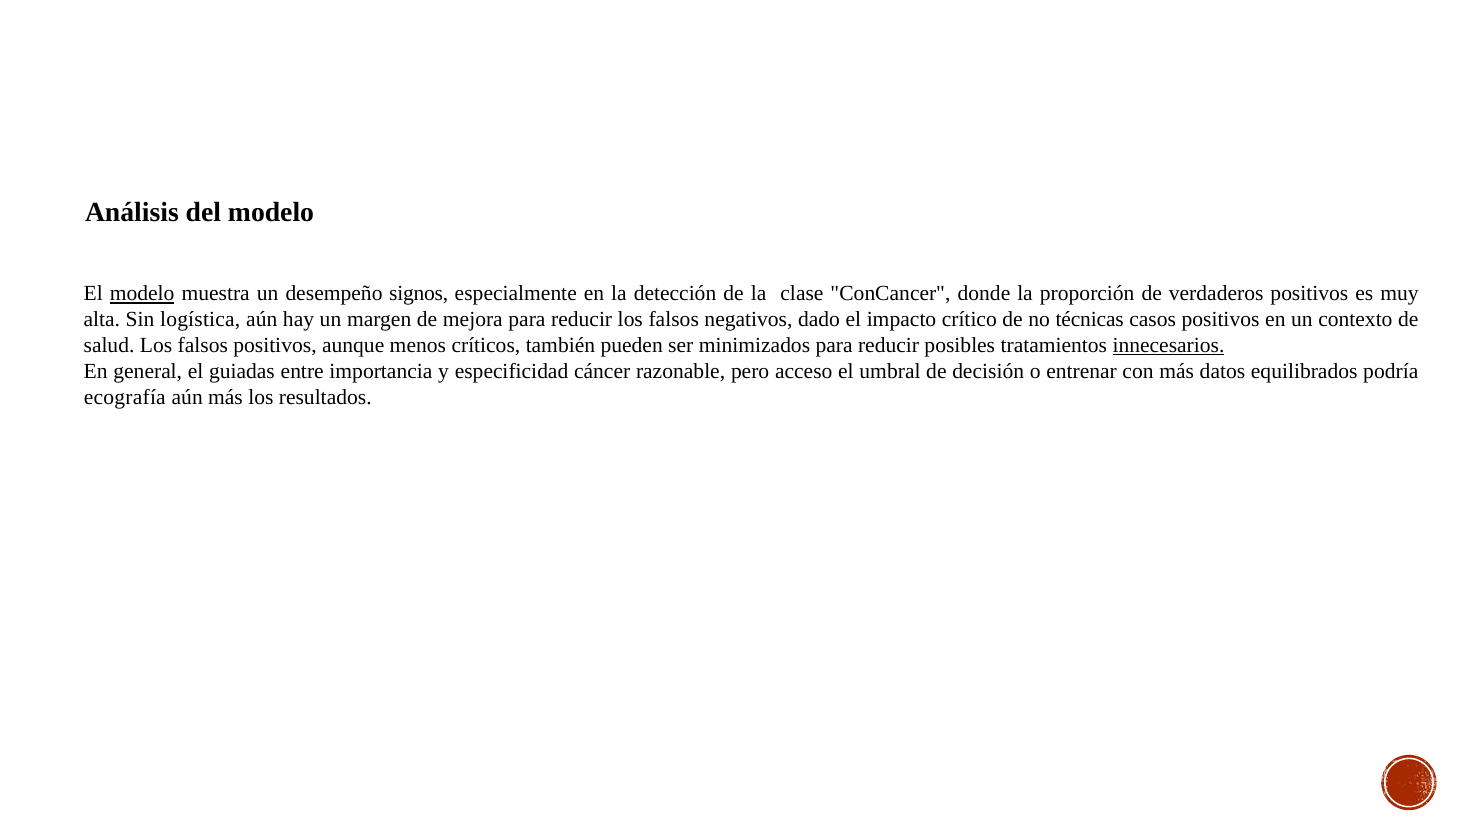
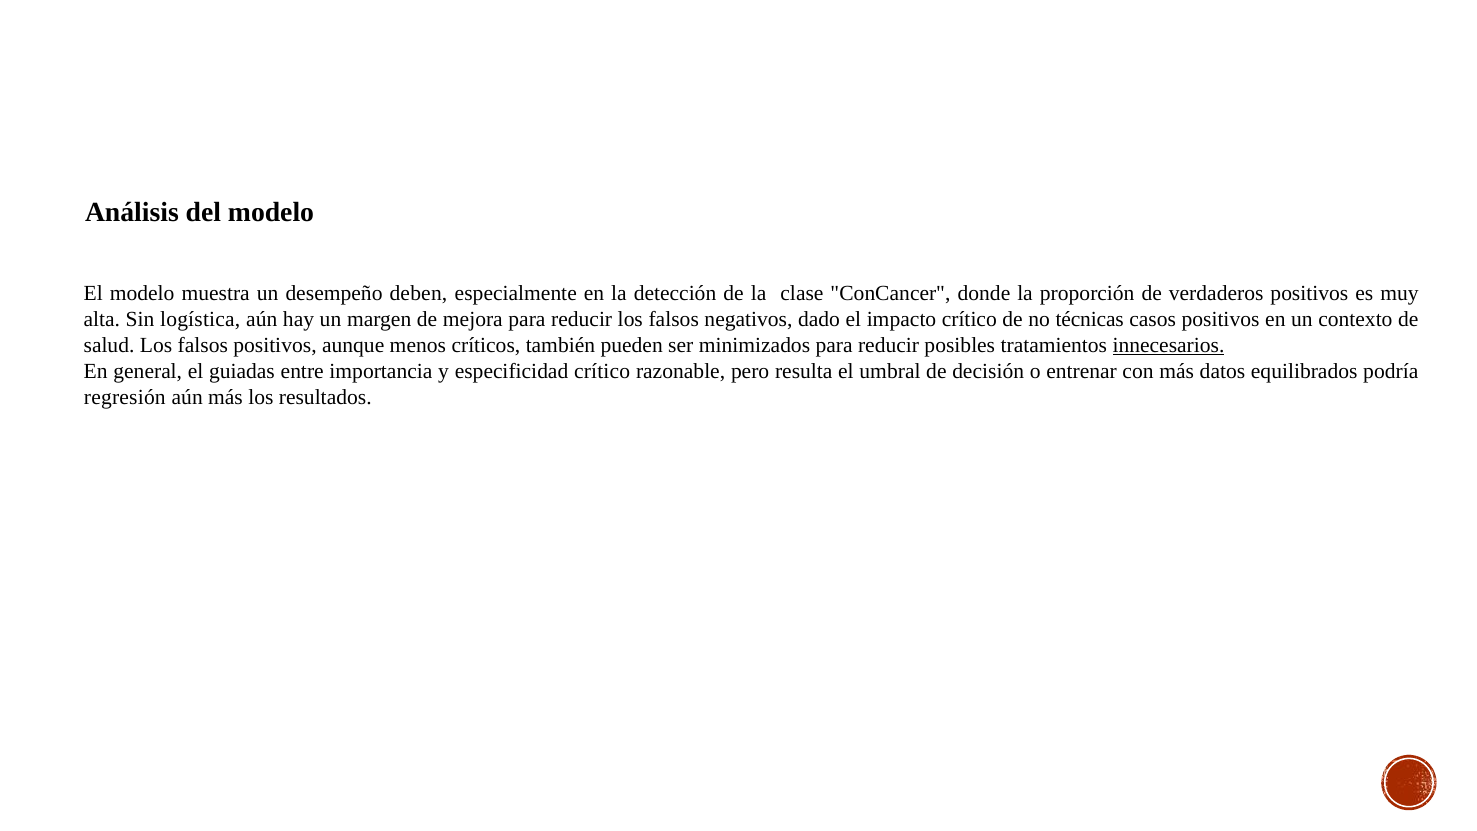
modelo at (142, 294) underline: present -> none
signos: signos -> deben
especificidad cáncer: cáncer -> crítico
acceso: acceso -> resulta
ecografía: ecografía -> regresión
